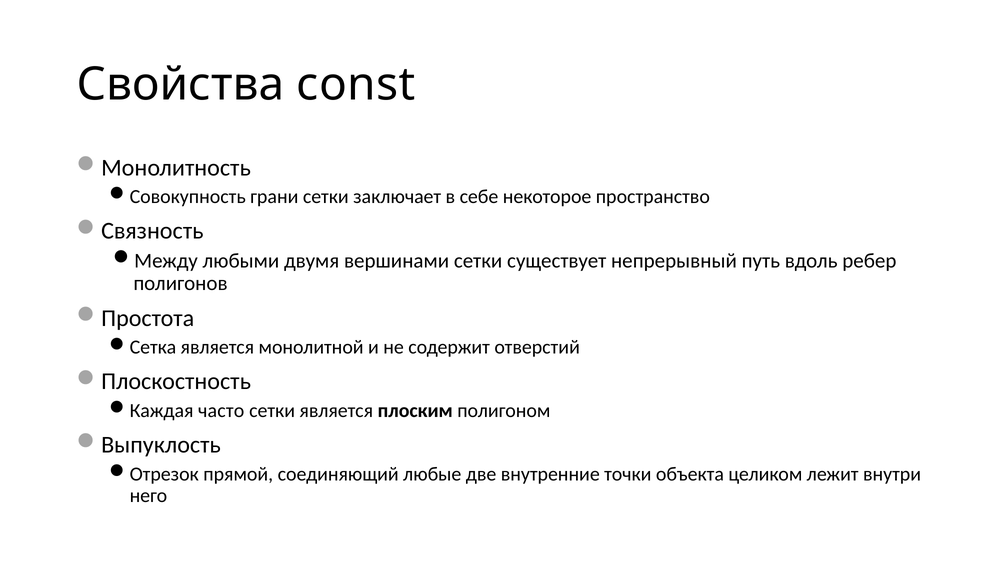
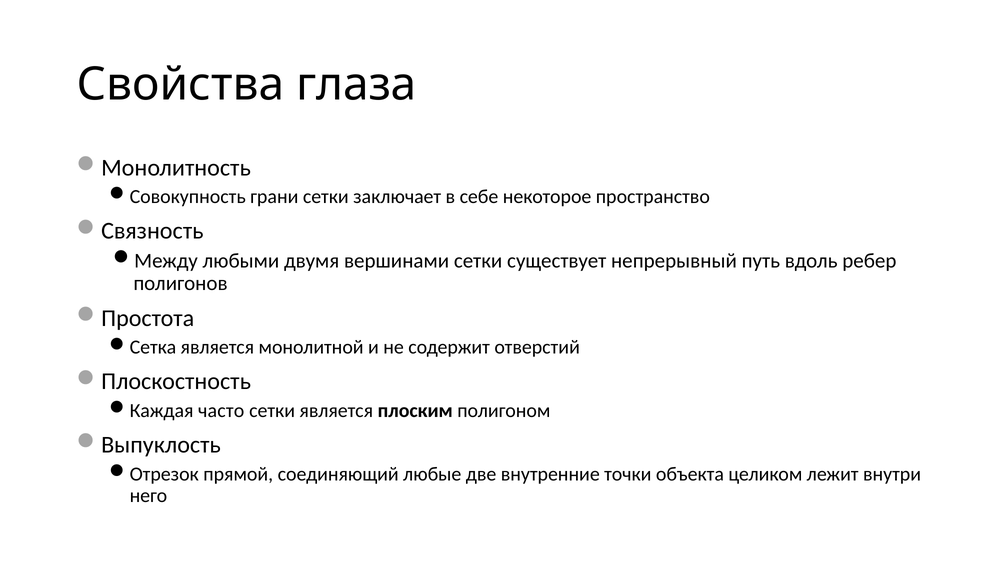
const: const -> глаза
